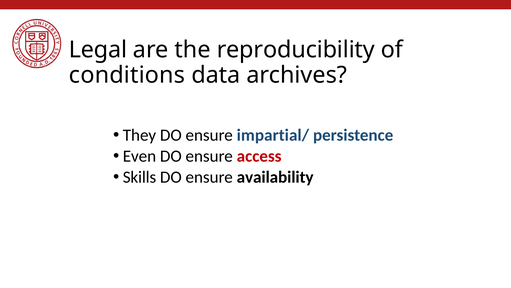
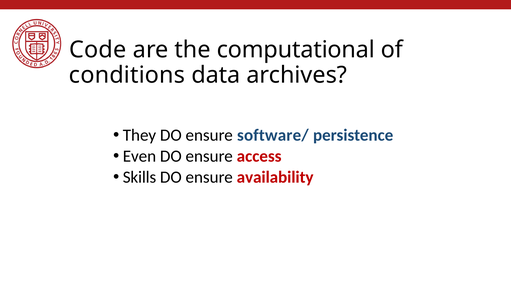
Legal: Legal -> Code
reproducibility: reproducibility -> computational
impartial/: impartial/ -> software/
availability colour: black -> red
